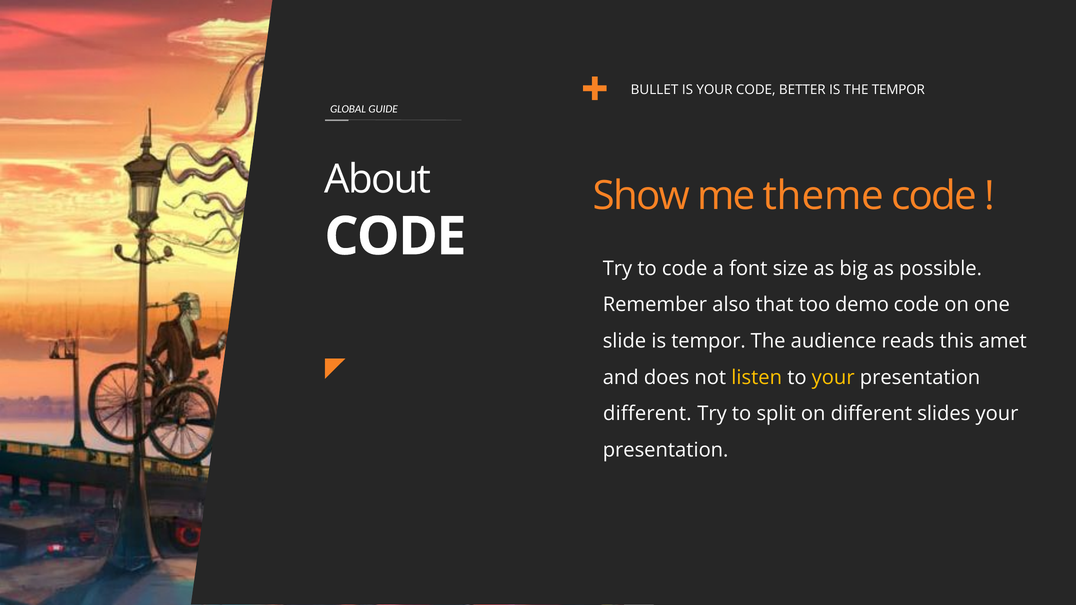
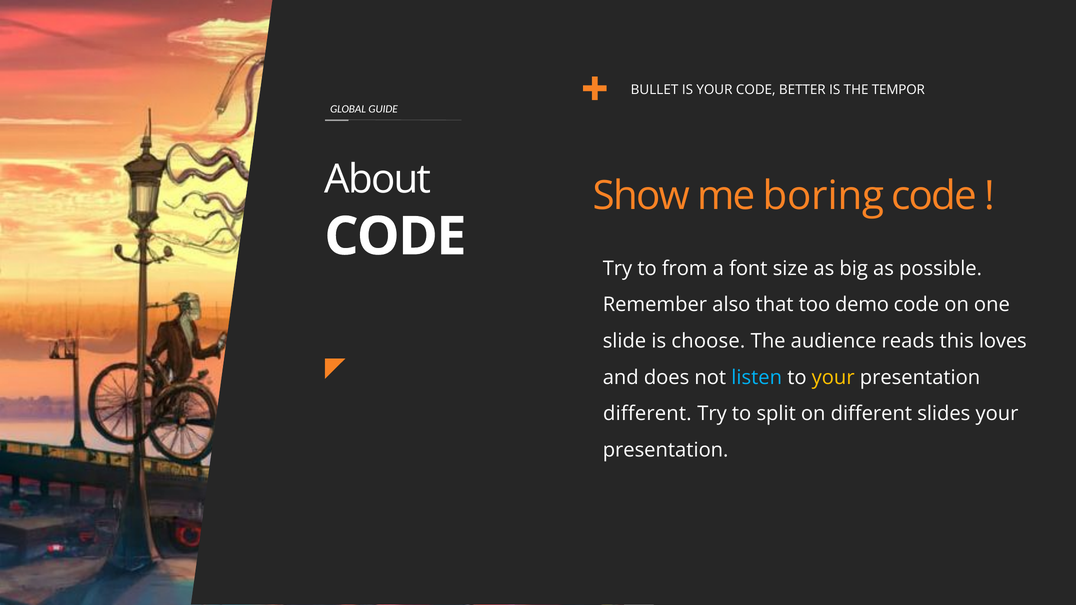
theme: theme -> boring
to code: code -> from
is tempor: tempor -> choose
amet: amet -> loves
listen colour: yellow -> light blue
